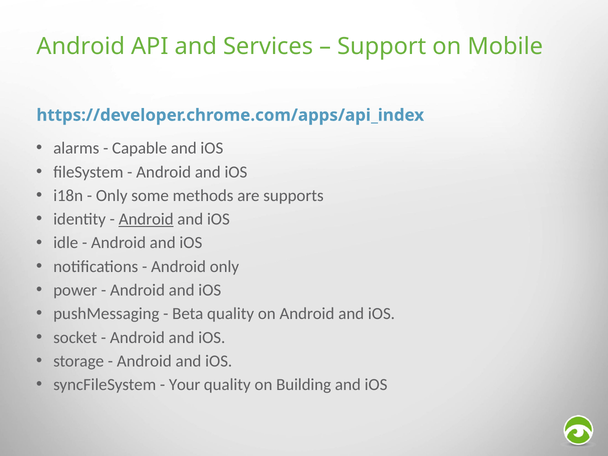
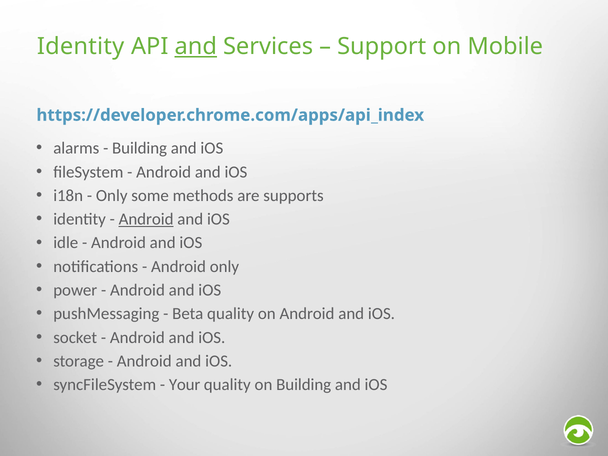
Android at (81, 46): Android -> Identity
and at (196, 46) underline: none -> present
Capable at (140, 148): Capable -> Building
